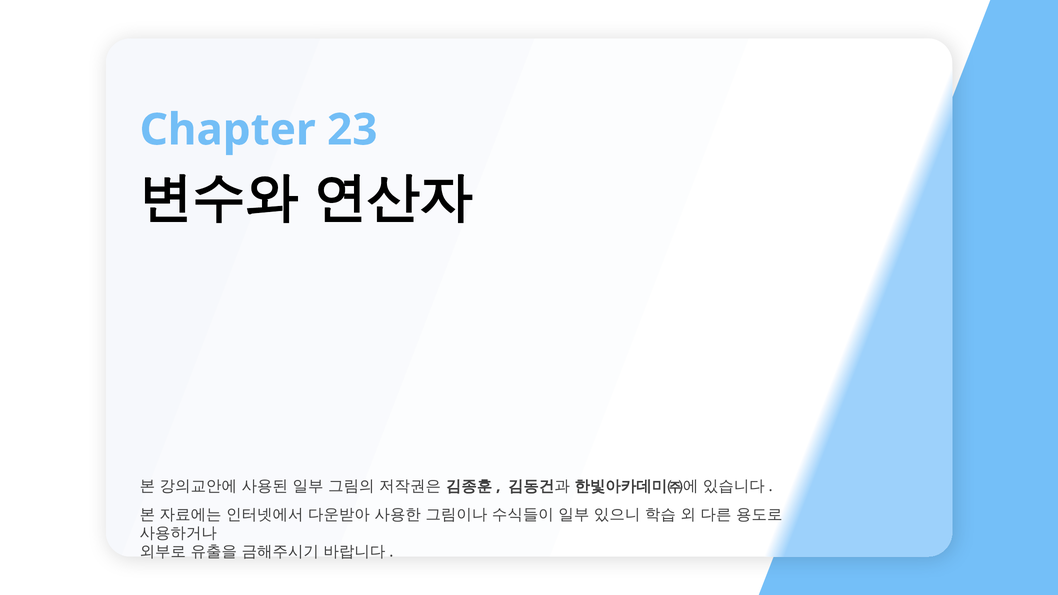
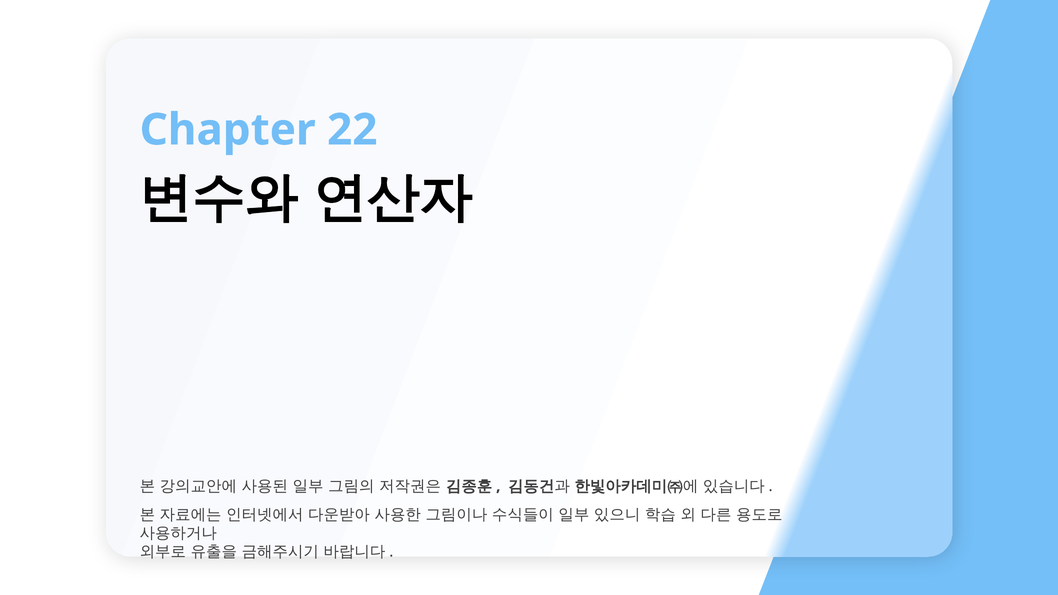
23: 23 -> 22
